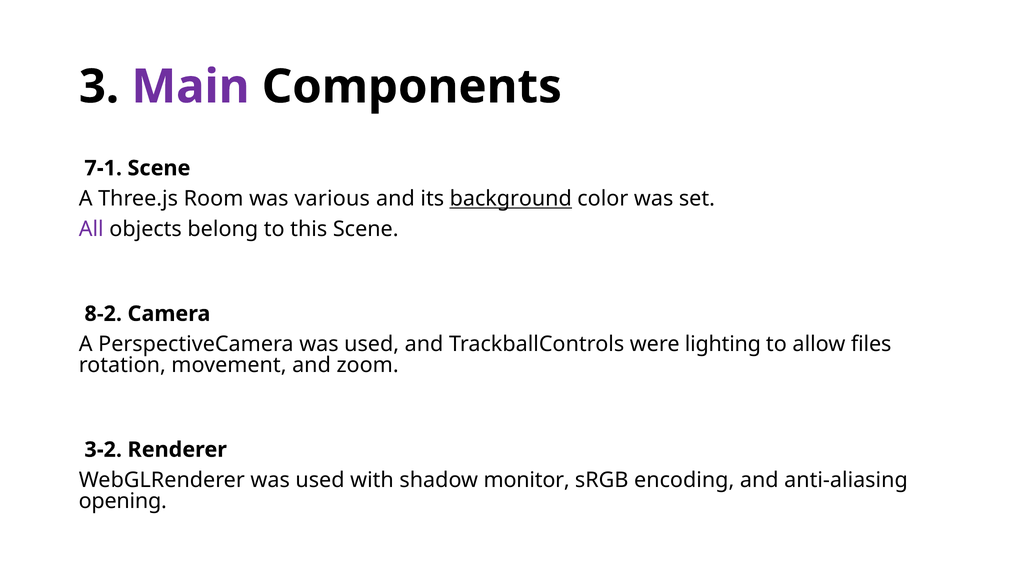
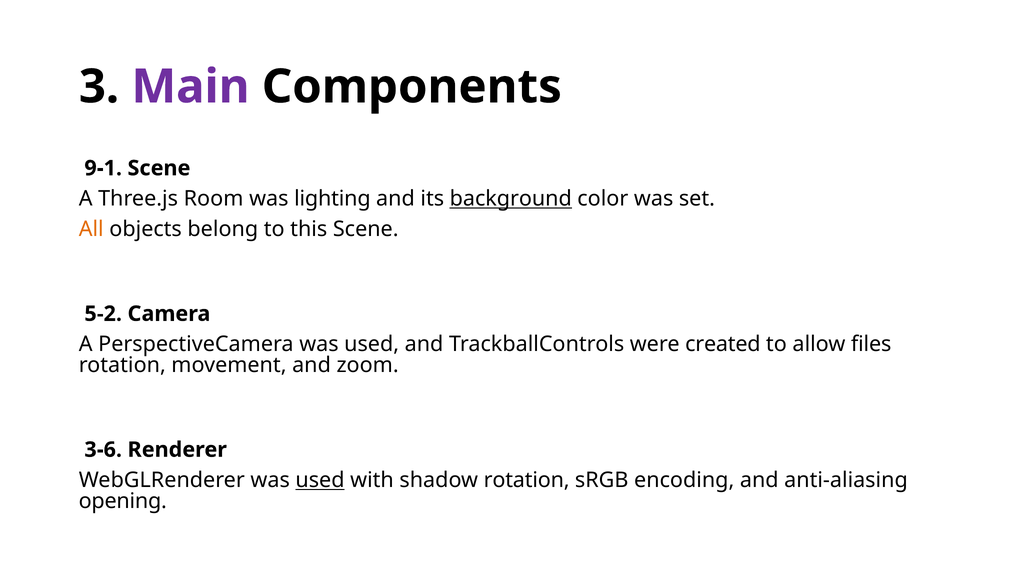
7-1: 7-1 -> 9-1
various: various -> lighting
All colour: purple -> orange
8-2: 8-2 -> 5-2
lighting: lighting -> created
3-2: 3-2 -> 3-6
used at (320, 481) underline: none -> present
shadow monitor: monitor -> rotation
